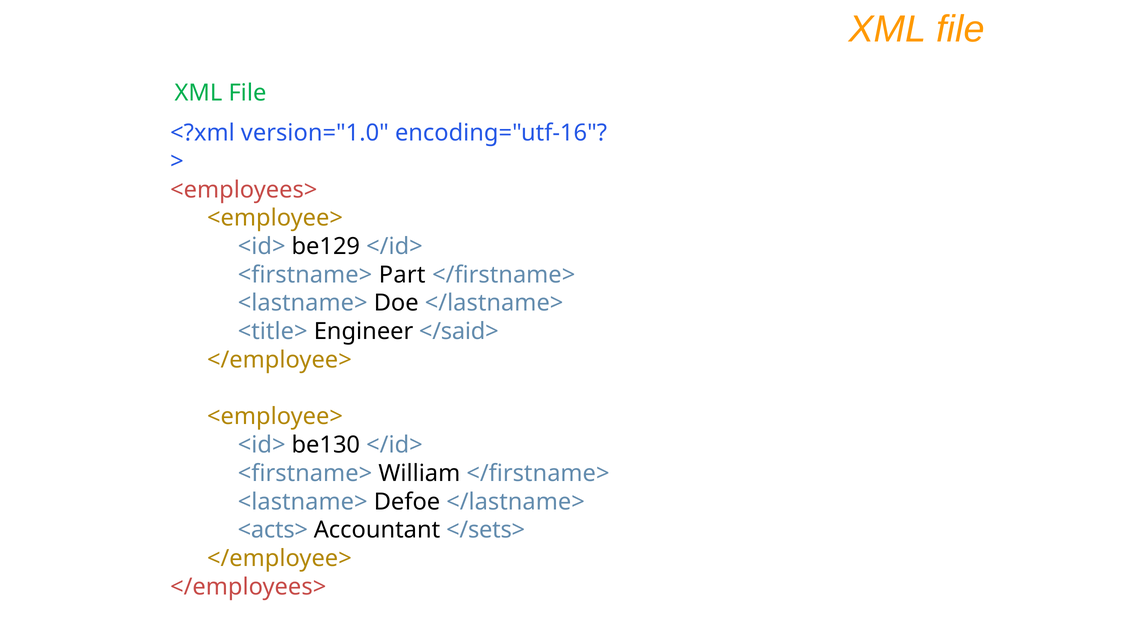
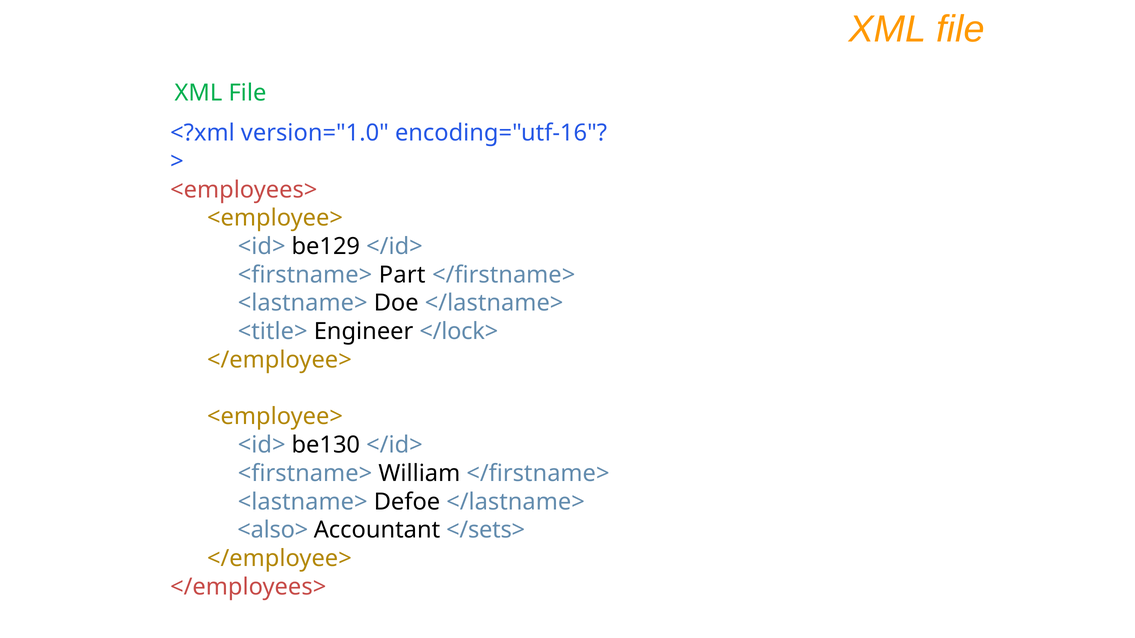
</said>: </said> -> </lock>
<acts>: <acts> -> <also>
